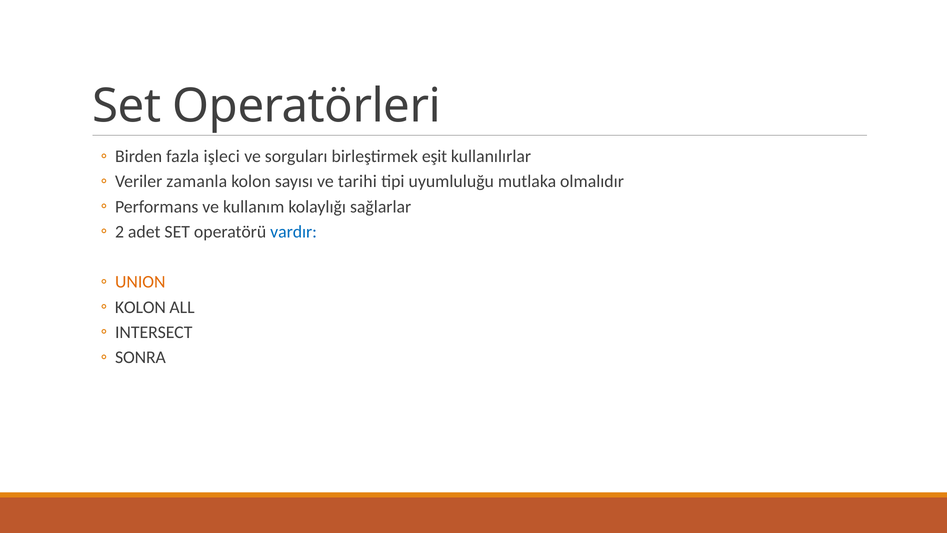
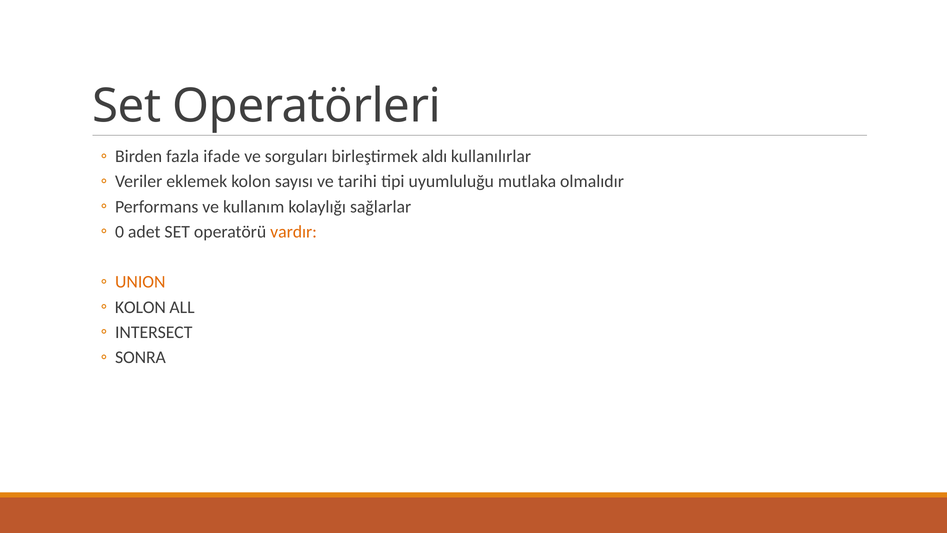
işleci: işleci -> ifade
eşit: eşit -> aldı
zamanla: zamanla -> eklemek
2: 2 -> 0
vardır colour: blue -> orange
